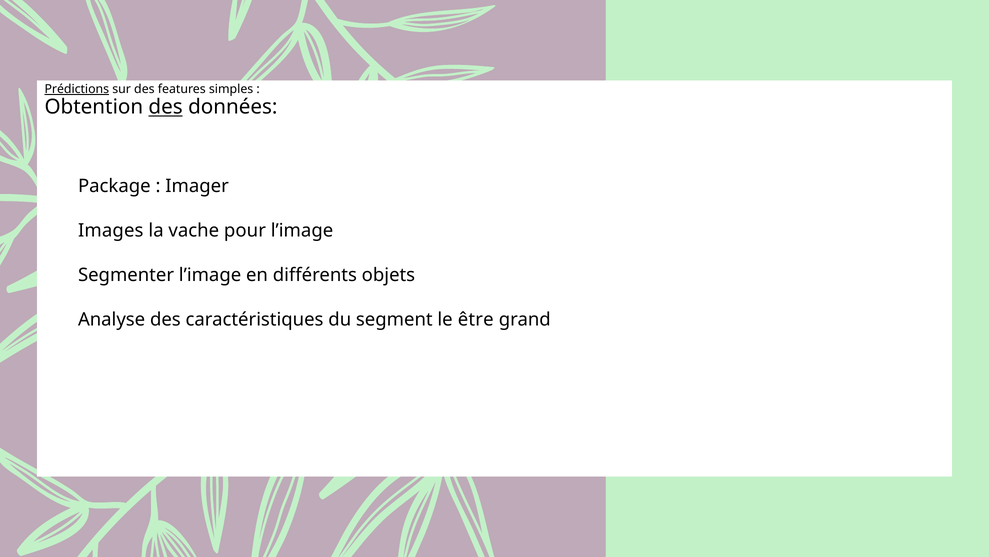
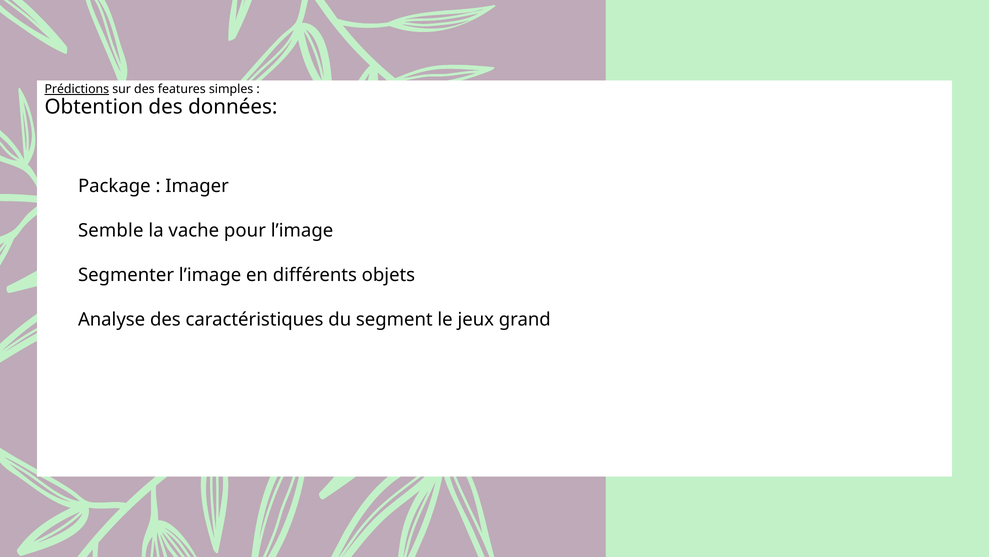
des at (166, 107) underline: present -> none
Images: Images -> Semble
être: être -> jeux
